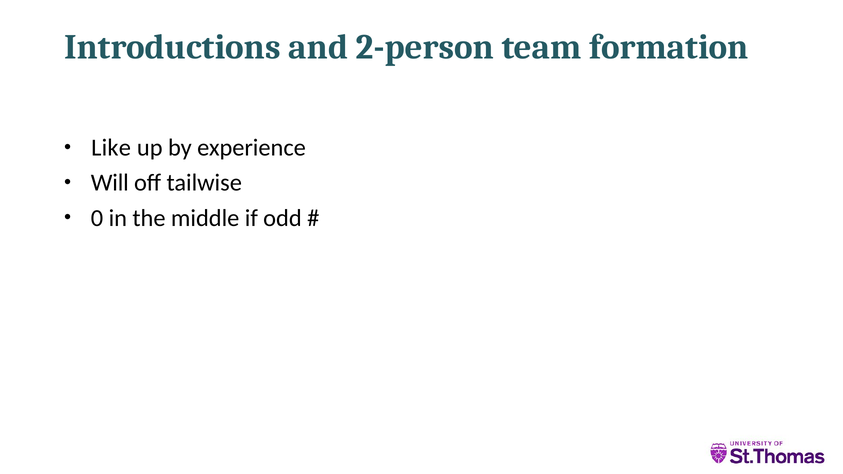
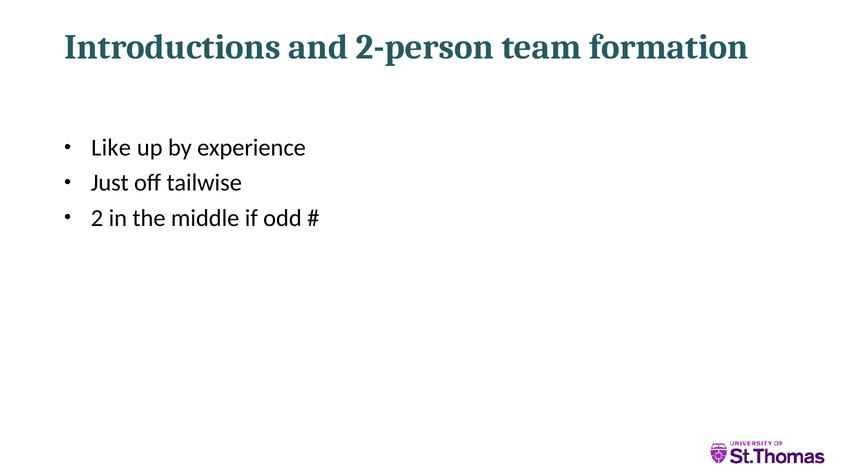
Will: Will -> Just
0: 0 -> 2
